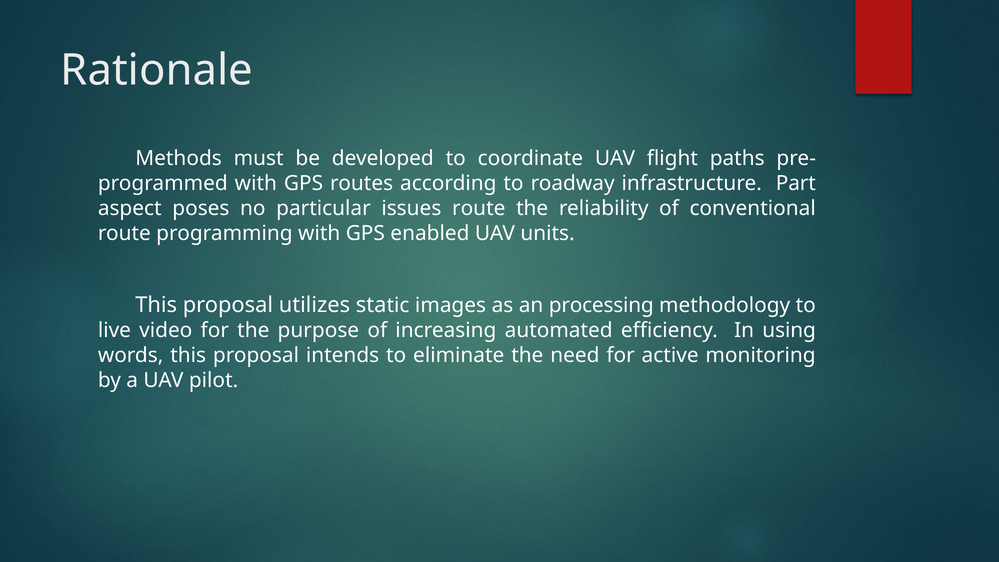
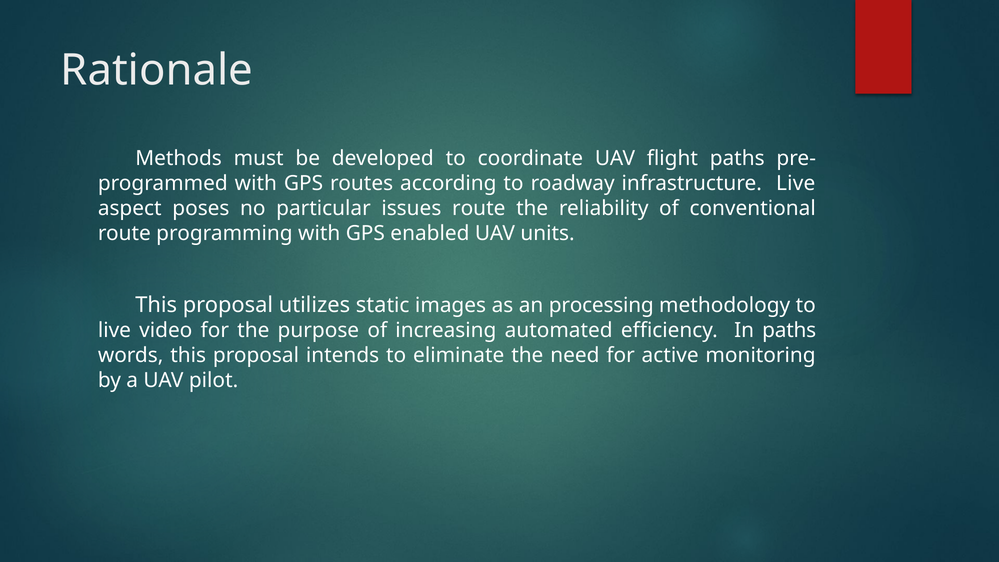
infrastructure Part: Part -> Live
In using: using -> paths
